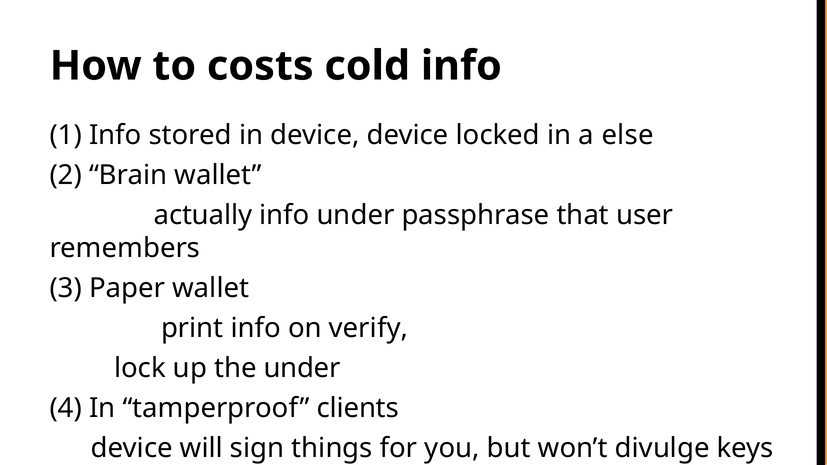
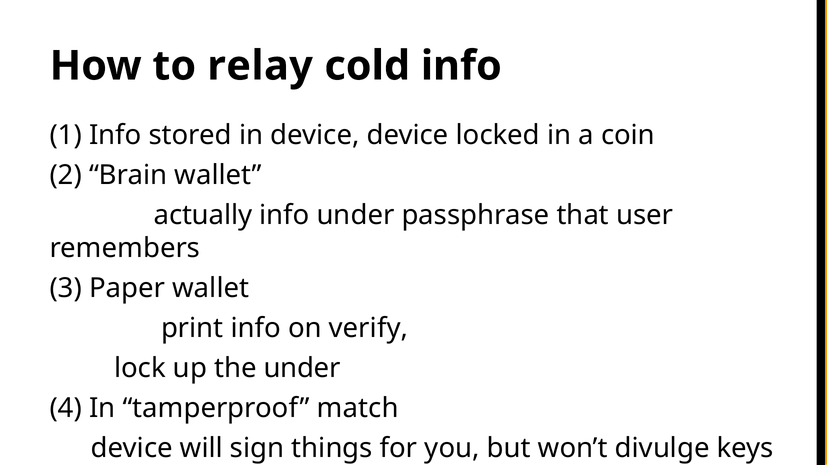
costs: costs -> relay
else: else -> coin
clients: clients -> match
